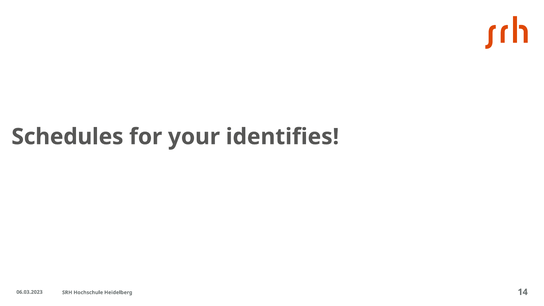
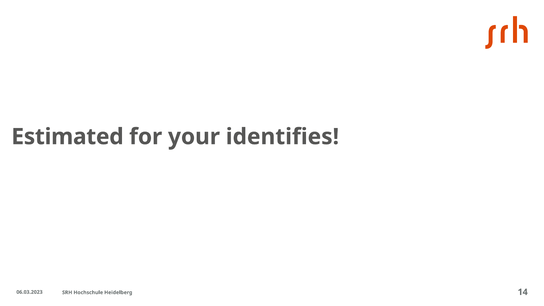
Schedules: Schedules -> Estimated
